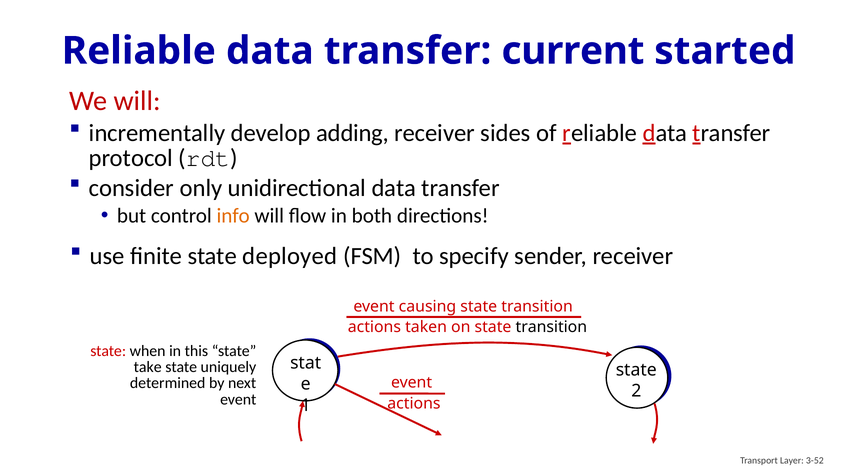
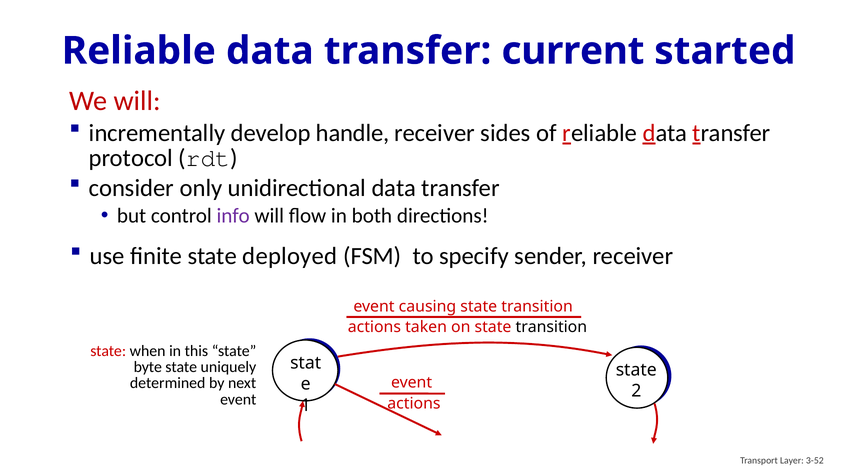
adding: adding -> handle
info colour: orange -> purple
take: take -> byte
